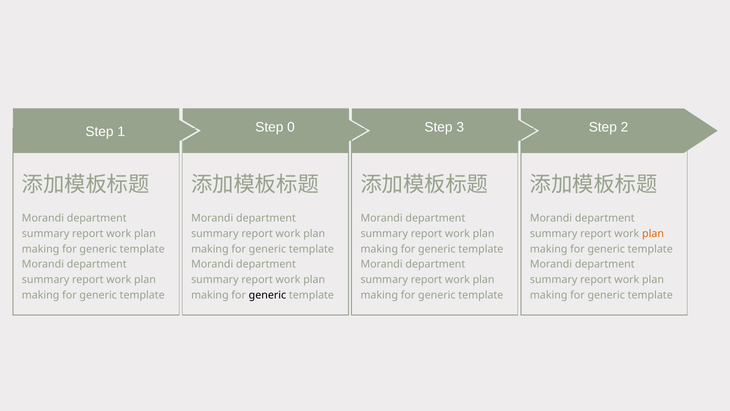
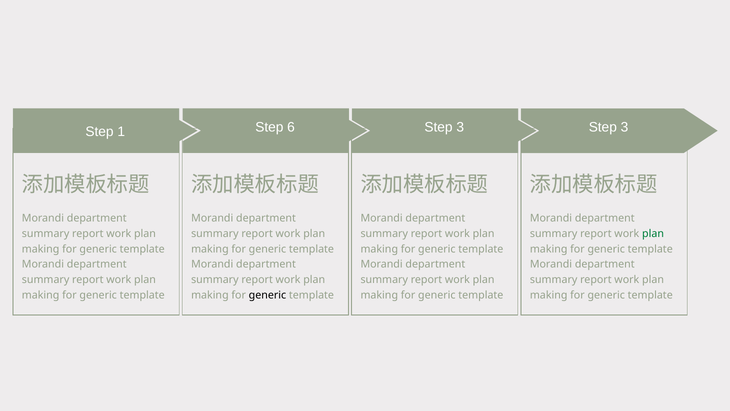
0: 0 -> 6
3 Step 2: 2 -> 3
plan at (653, 233) colour: orange -> green
